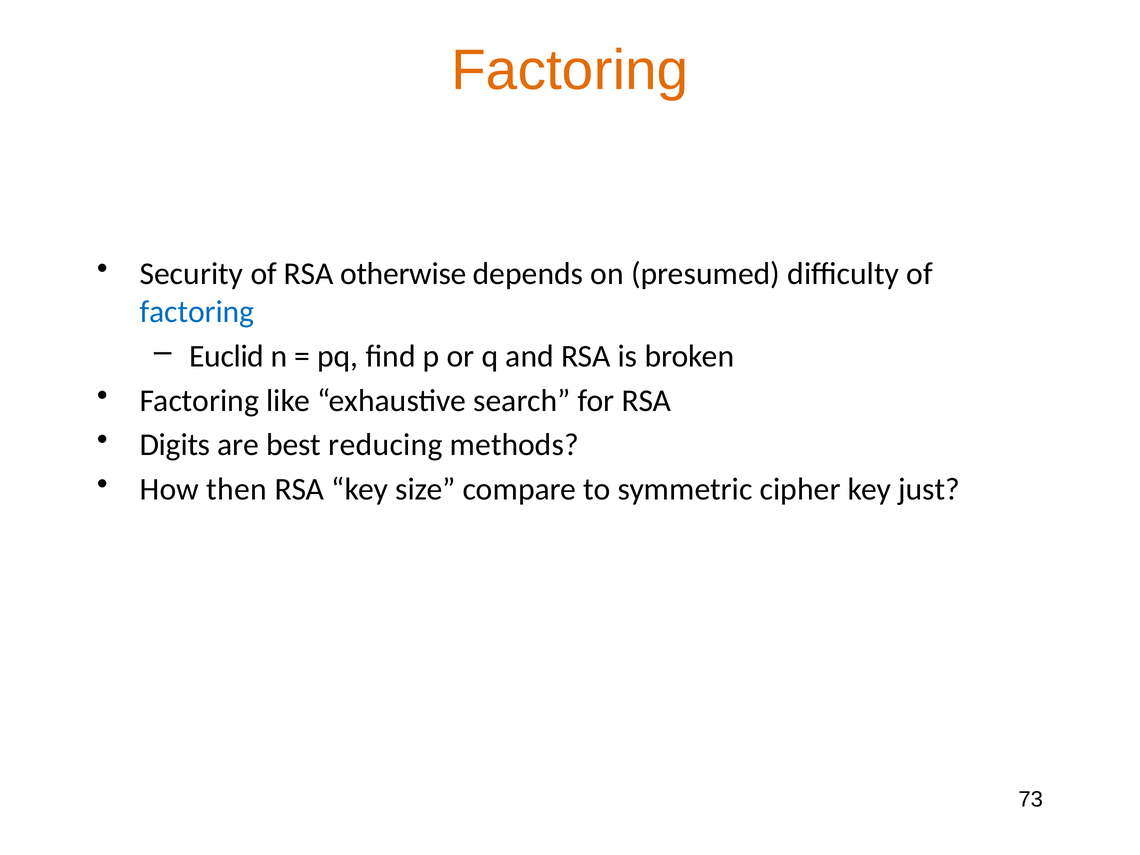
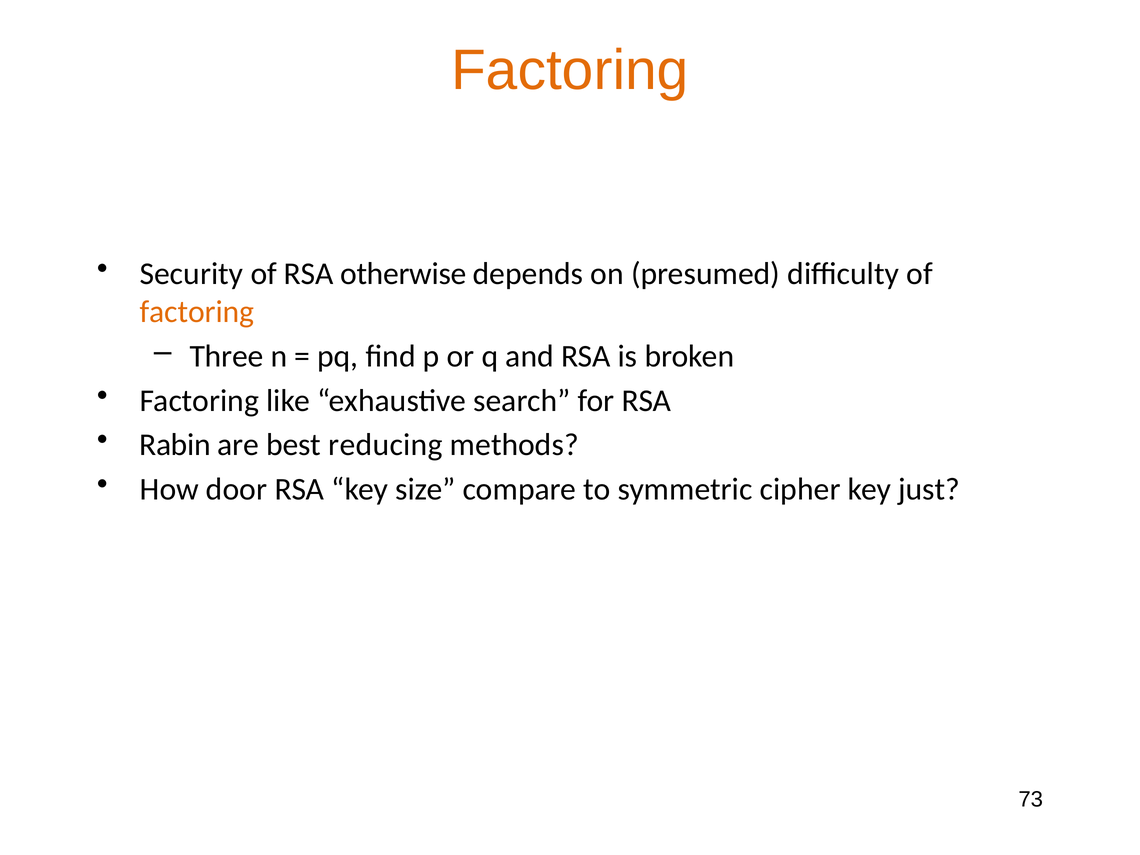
factoring at (197, 312) colour: blue -> orange
Euclid: Euclid -> Three
Digits: Digits -> Rabin
then: then -> door
